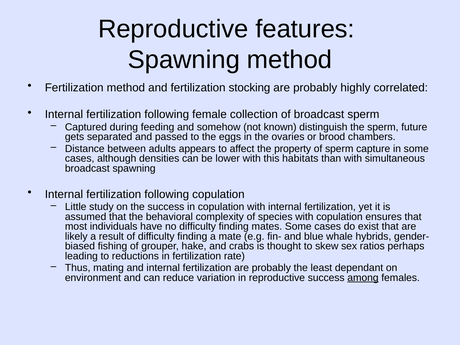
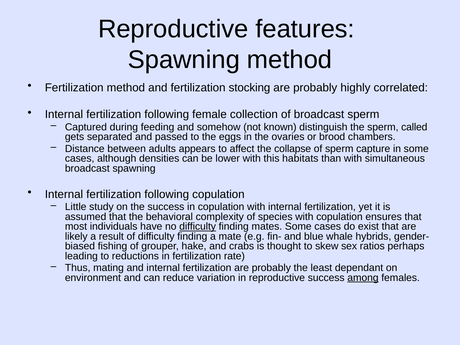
future: future -> called
property: property -> collapse
difficulty at (198, 227) underline: none -> present
